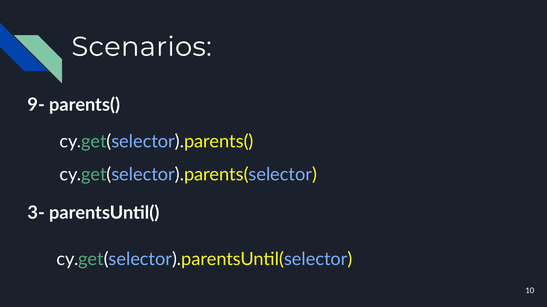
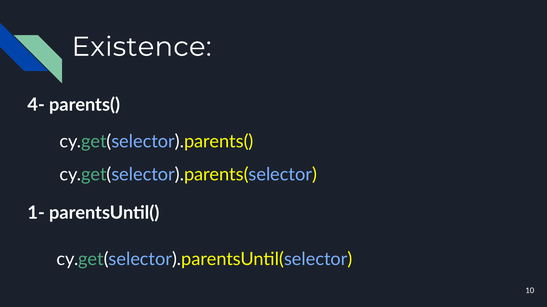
Scenarios: Scenarios -> Existence
9-: 9- -> 4-
3-: 3- -> 1-
